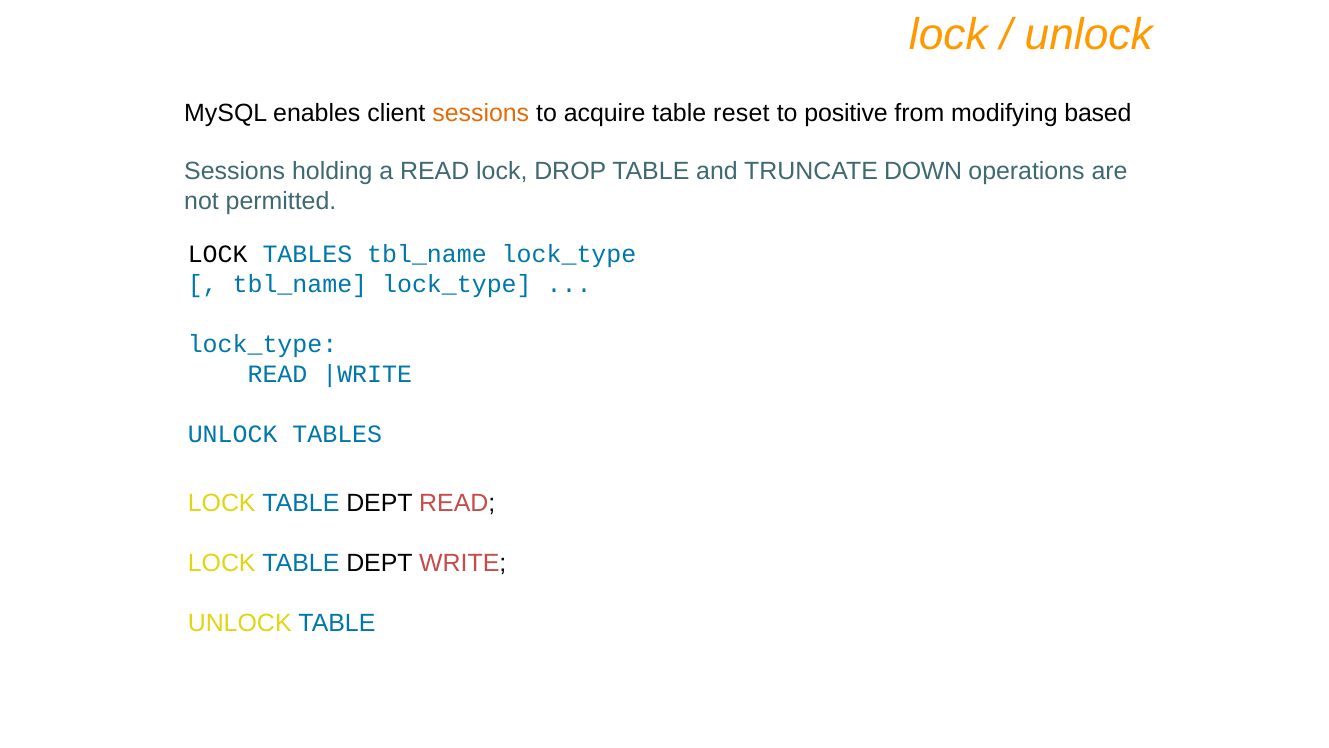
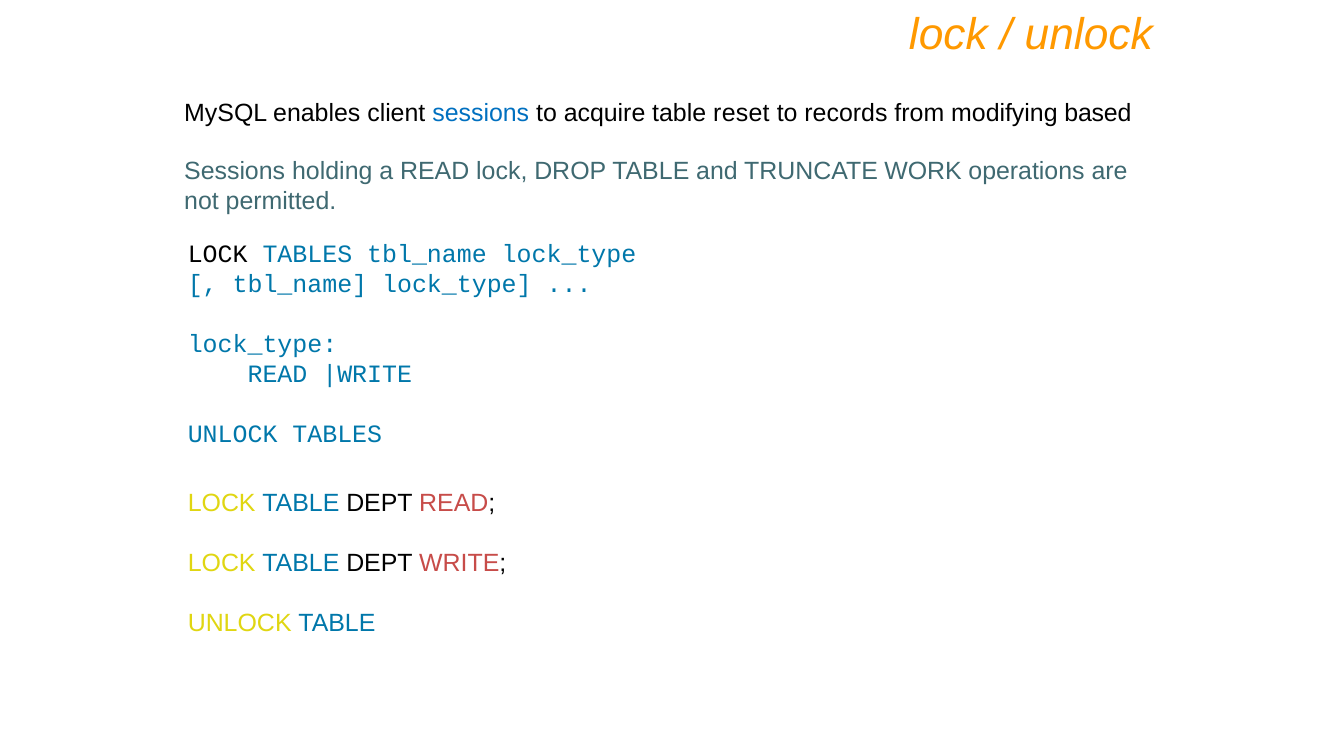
sessions at (481, 113) colour: orange -> blue
positive: positive -> records
DOWN: DOWN -> WORK
